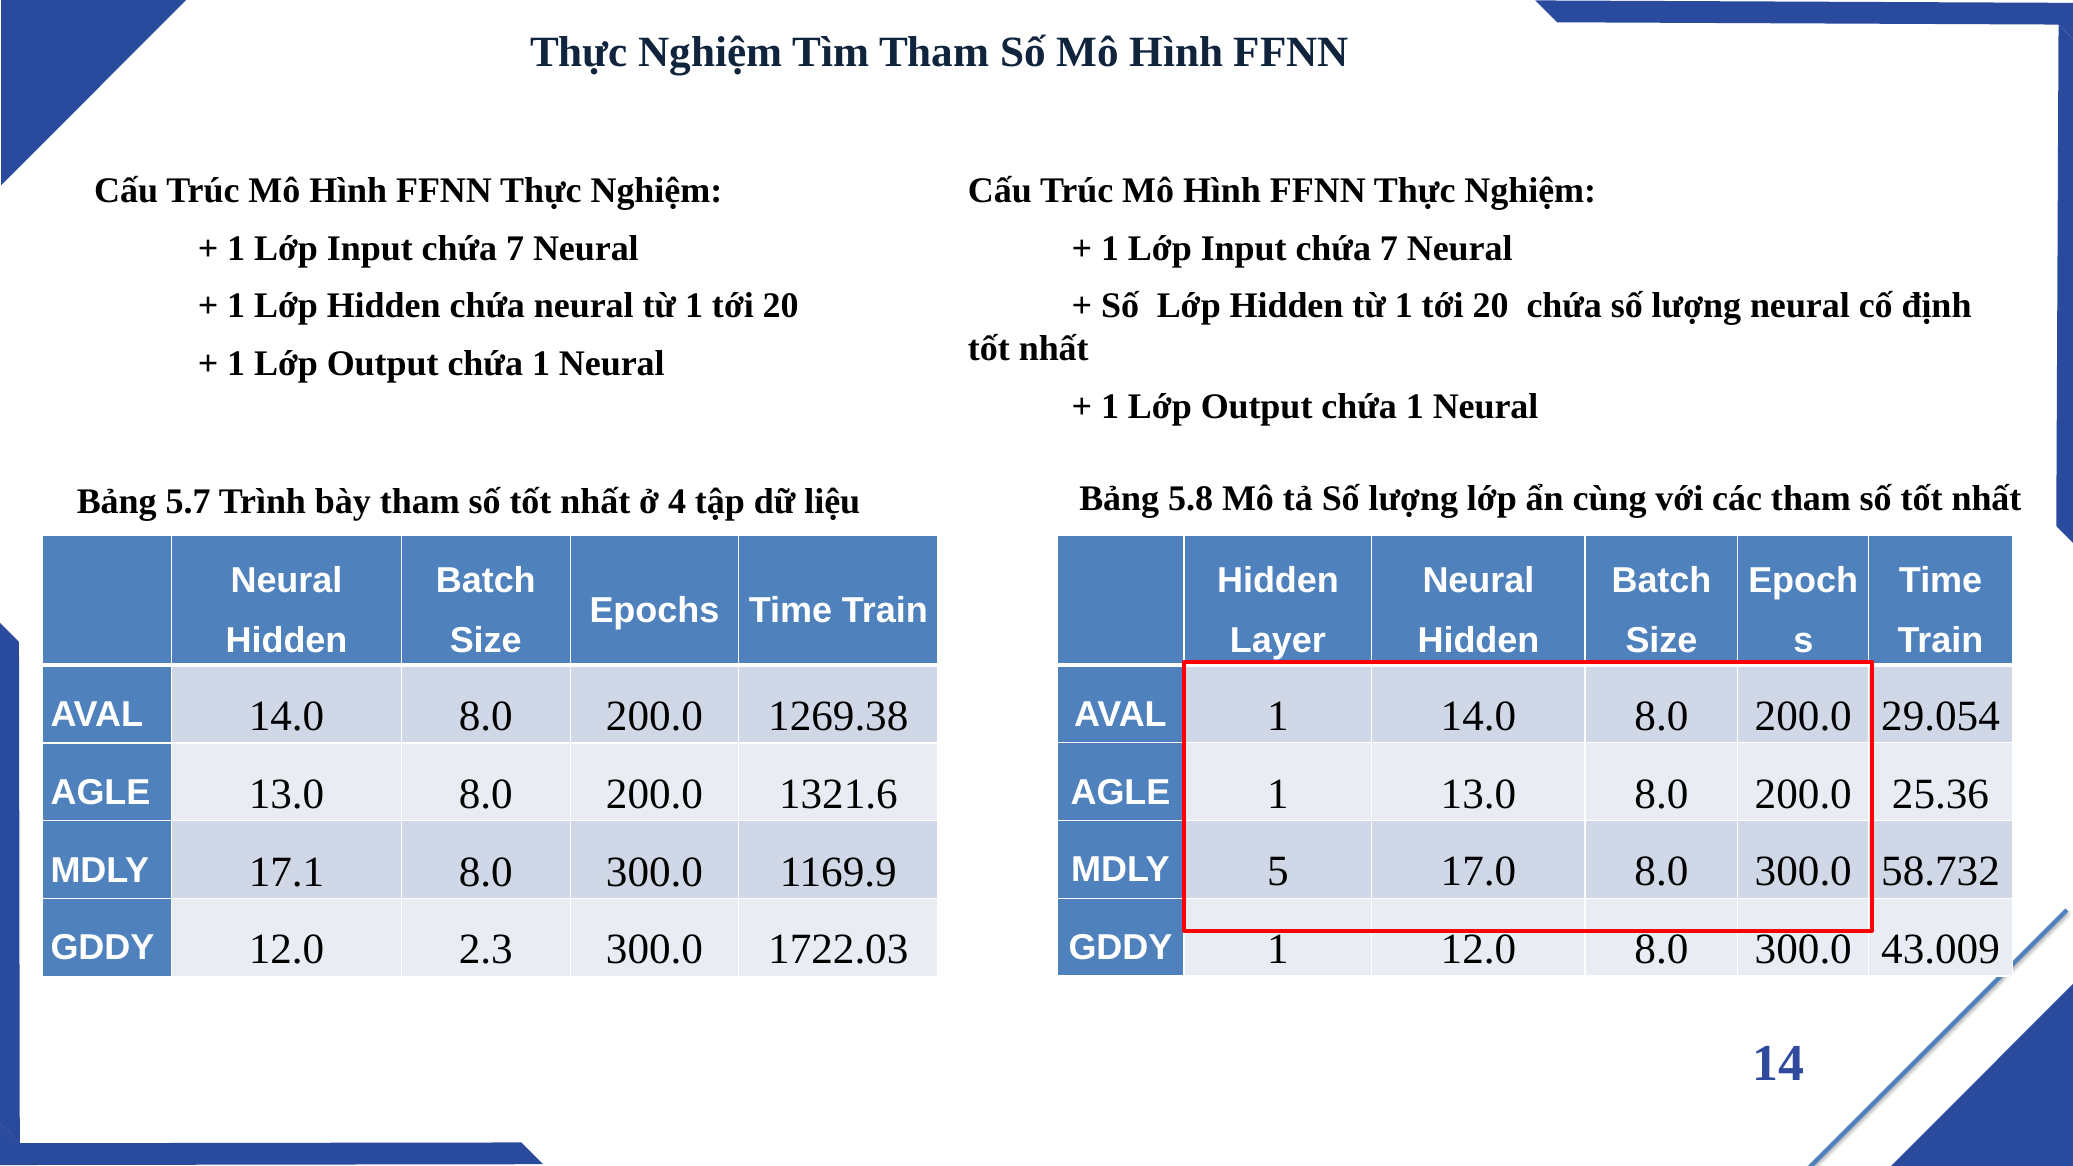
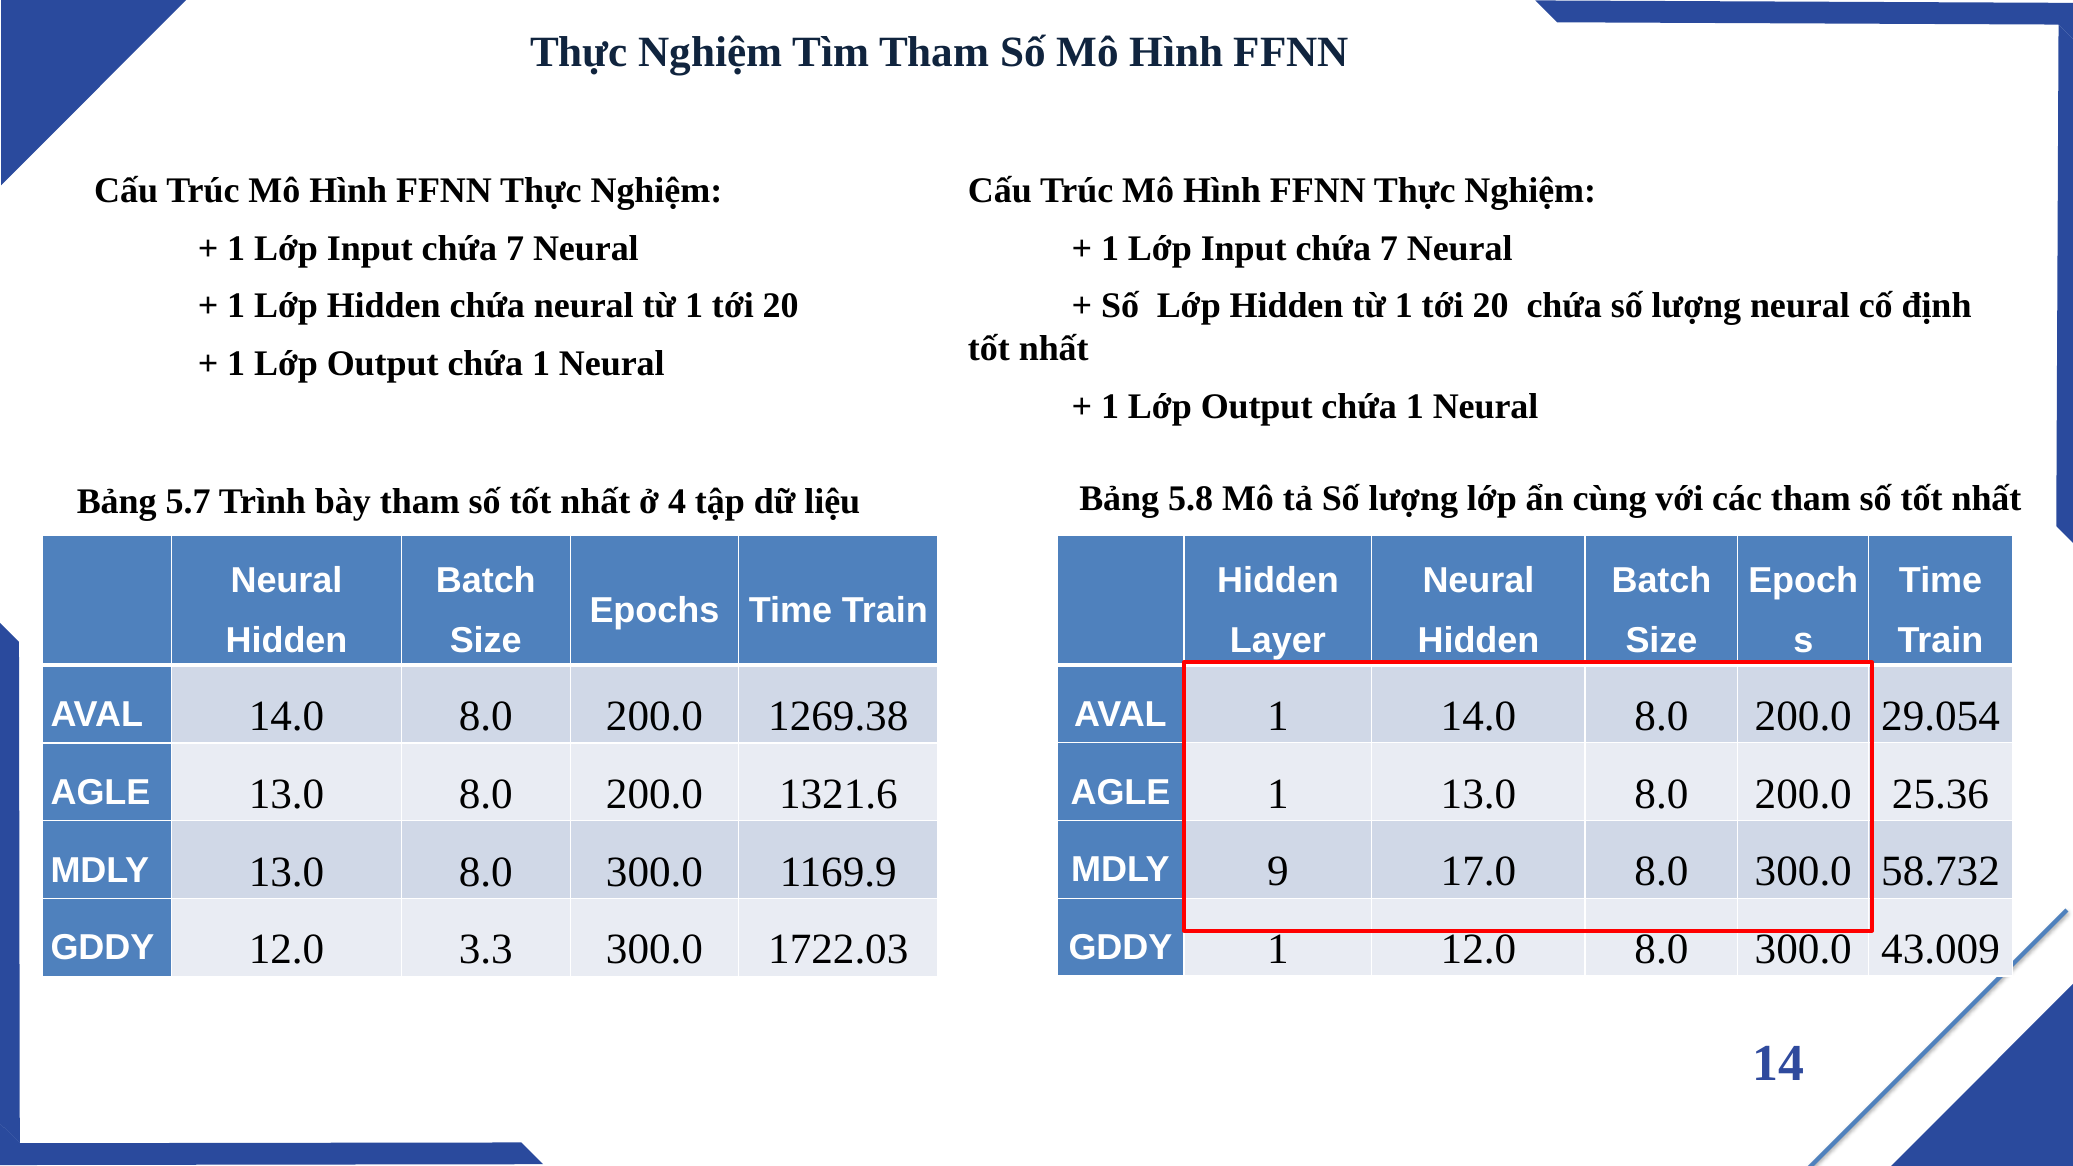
5: 5 -> 9
MDLY 17.1: 17.1 -> 13.0
2.3: 2.3 -> 3.3
